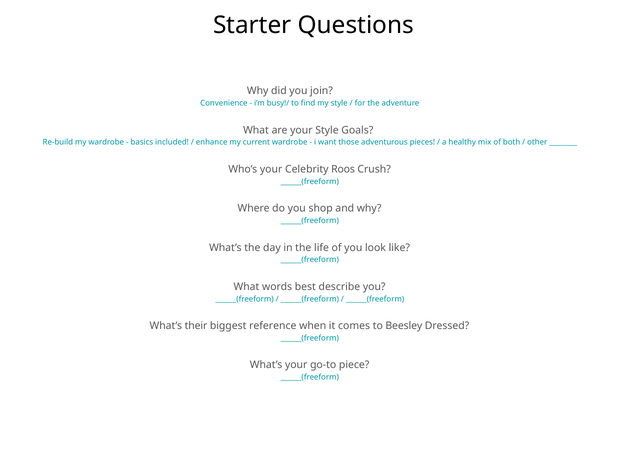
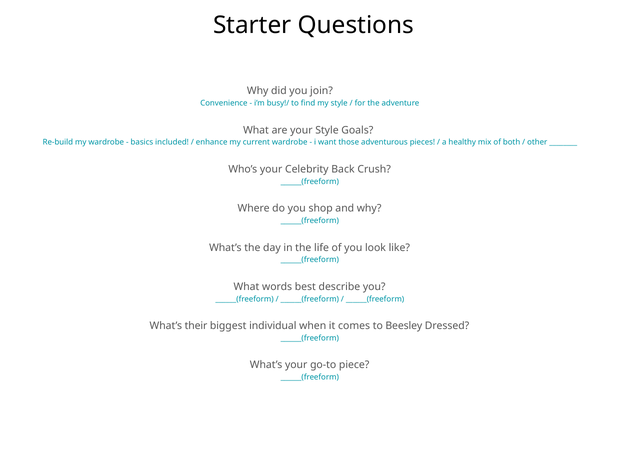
Roos: Roos -> Back
reference: reference -> individual
